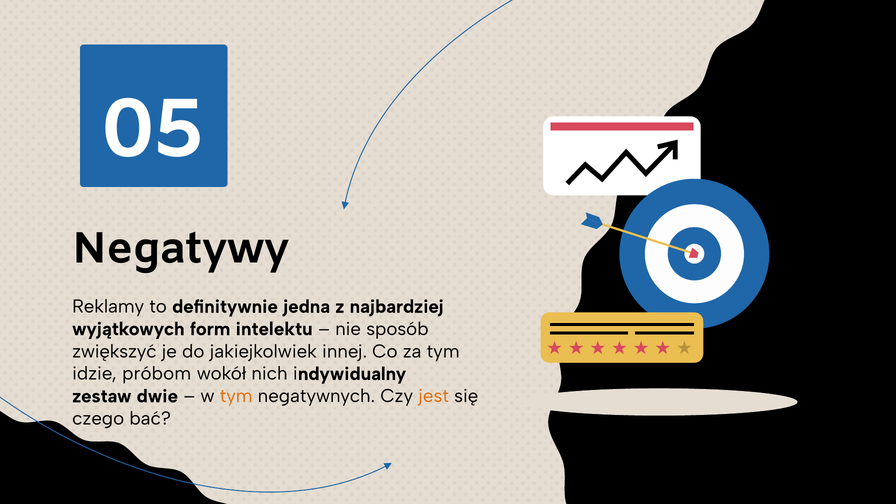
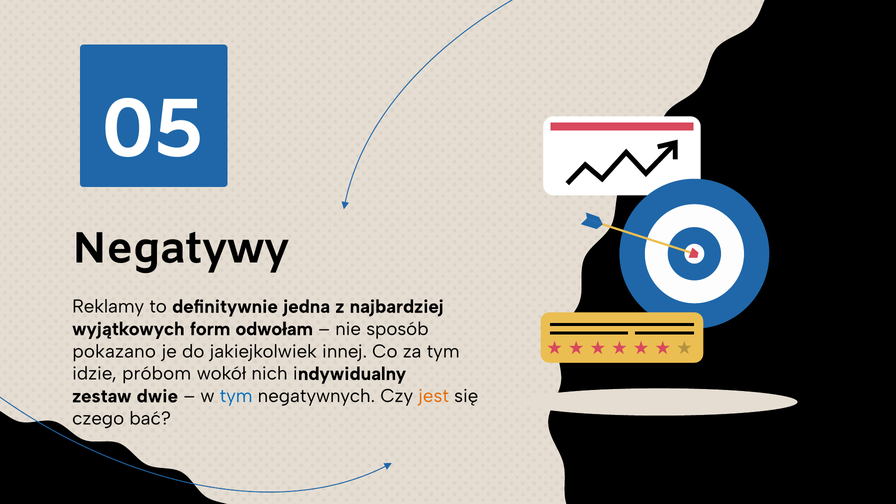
intelektu: intelektu -> odwołam
zwiększyć: zwiększyć -> pokazano
tym at (236, 396) colour: orange -> blue
